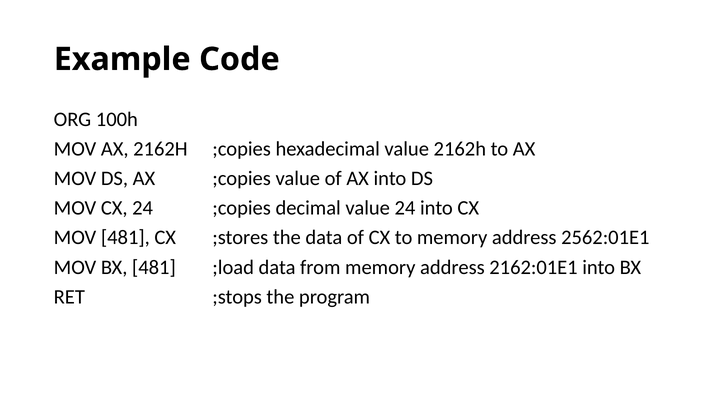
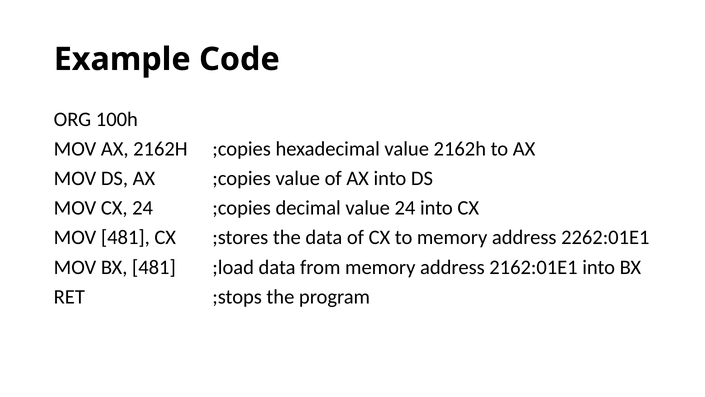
2562:01E1: 2562:01E1 -> 2262:01E1
